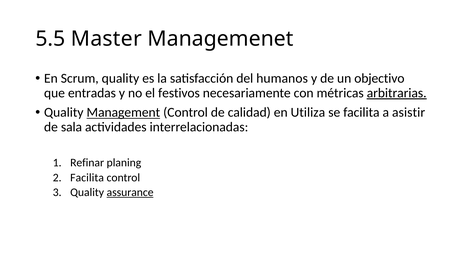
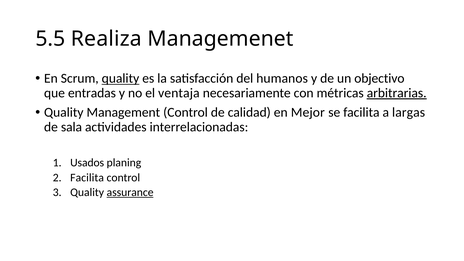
Master: Master -> Realiza
quality at (120, 78) underline: none -> present
festivos: festivos -> ventaja
Management underline: present -> none
Utiliza: Utiliza -> Mejor
asistir: asistir -> largas
Refinar: Refinar -> Usados
